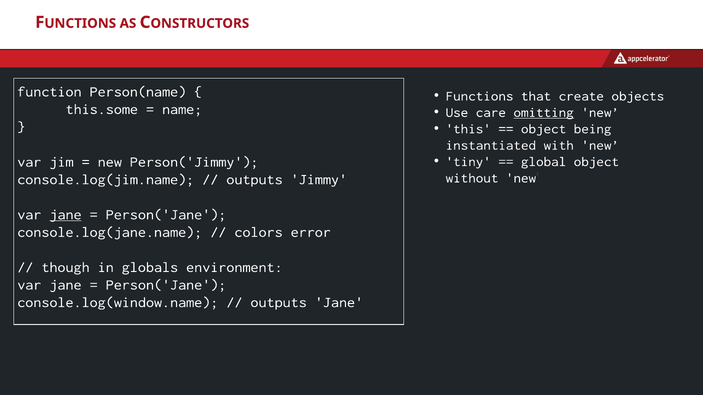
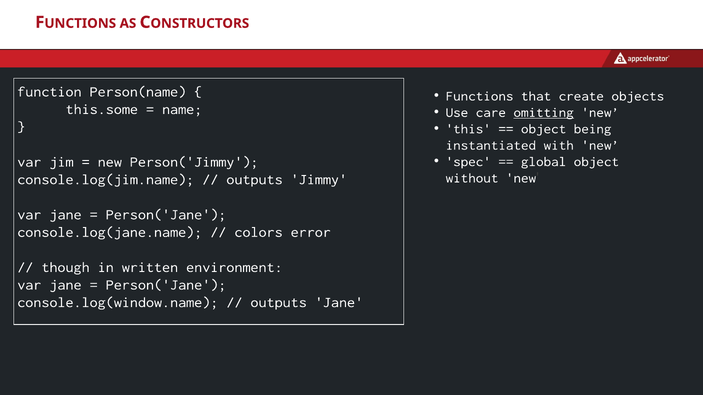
tiny: tiny -> spec
jane at (66, 215) underline: present -> none
globals: globals -> written
